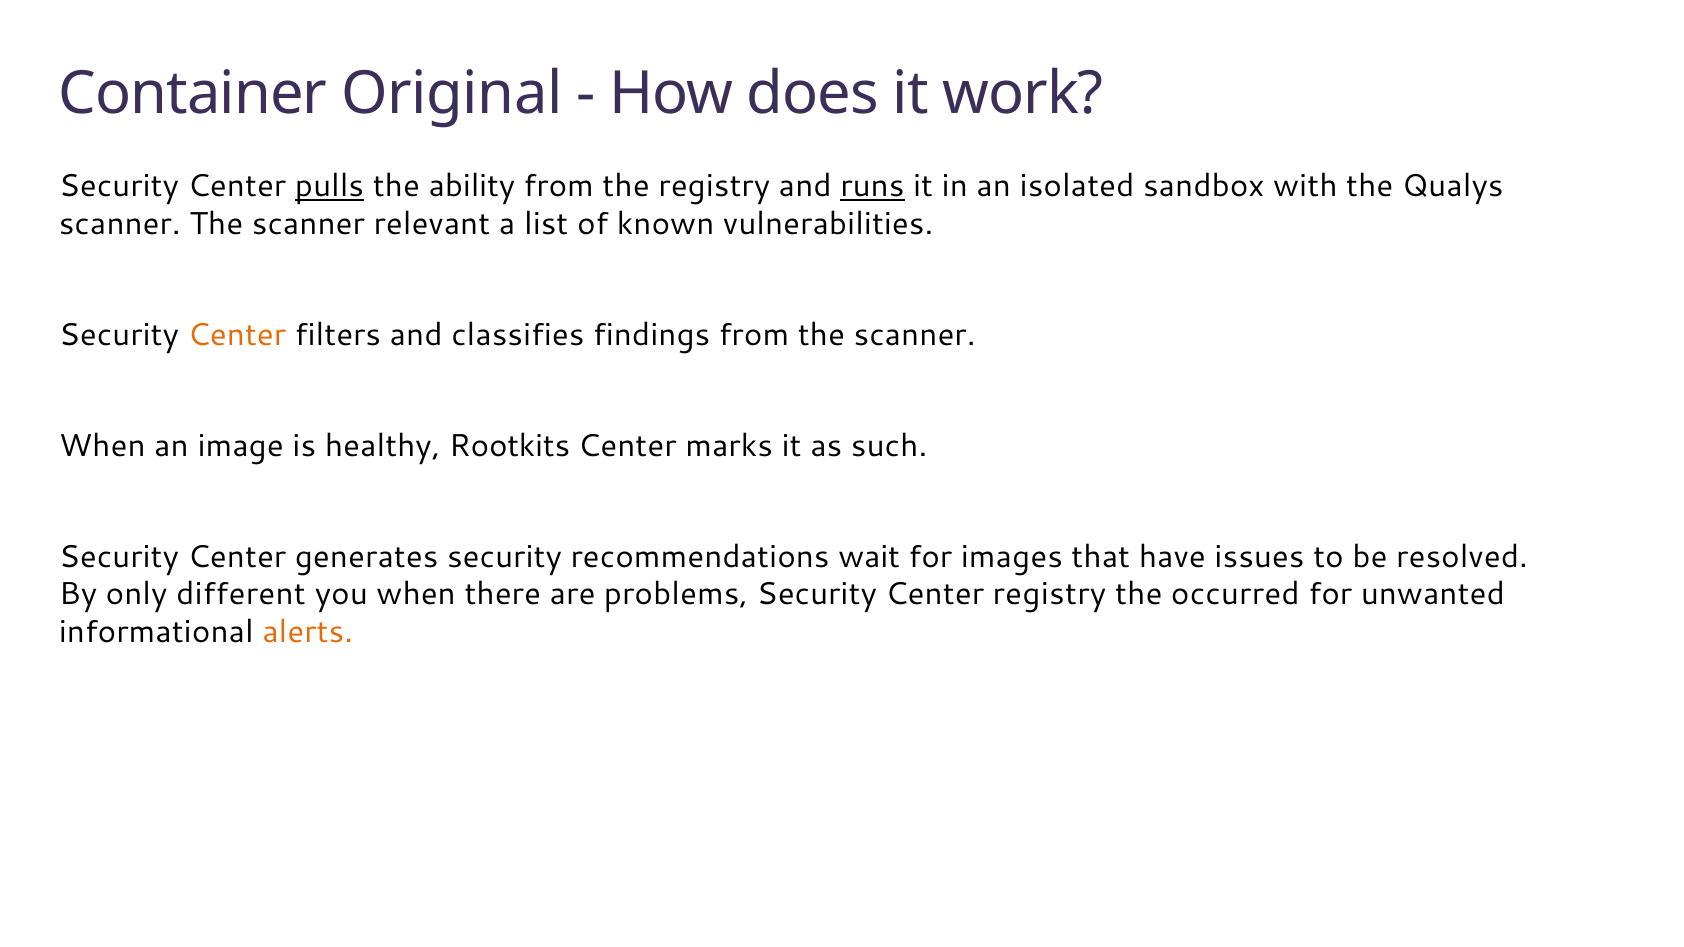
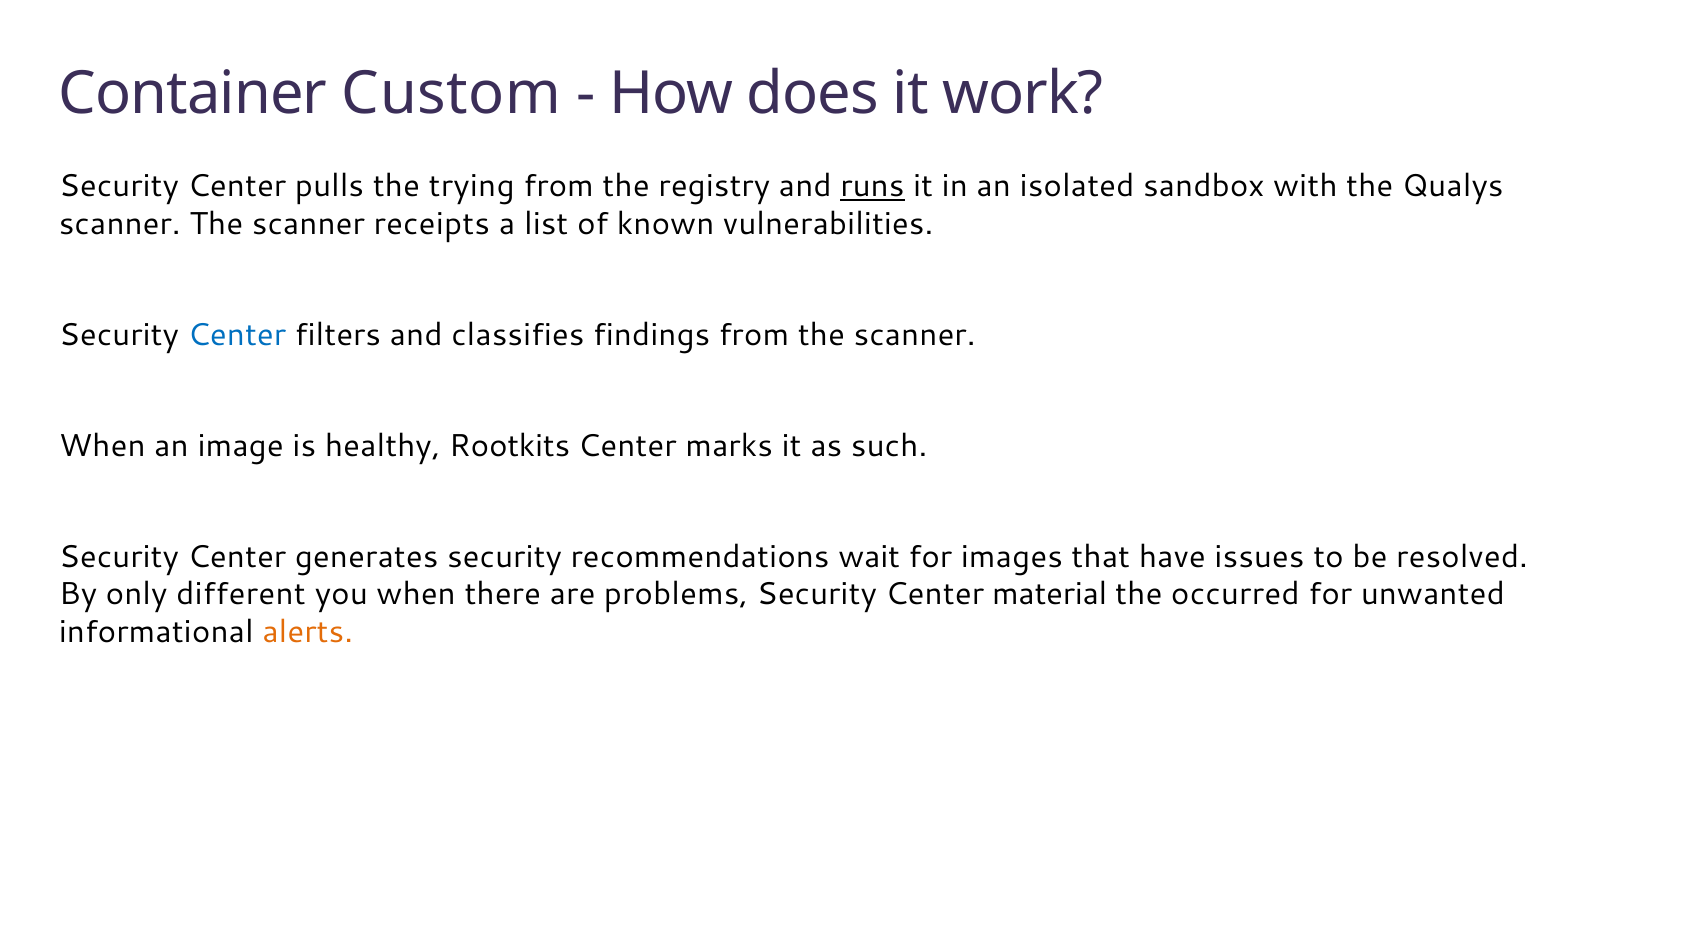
Original: Original -> Custom
pulls underline: present -> none
ability: ability -> trying
relevant: relevant -> receipts
Center at (237, 335) colour: orange -> blue
Center registry: registry -> material
